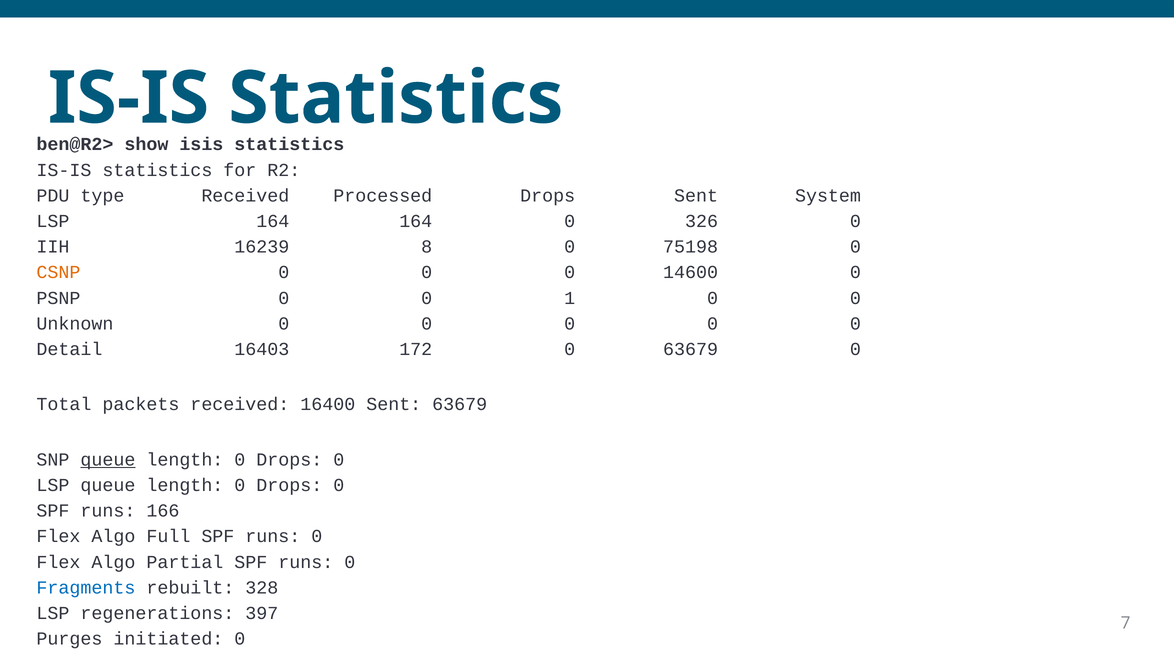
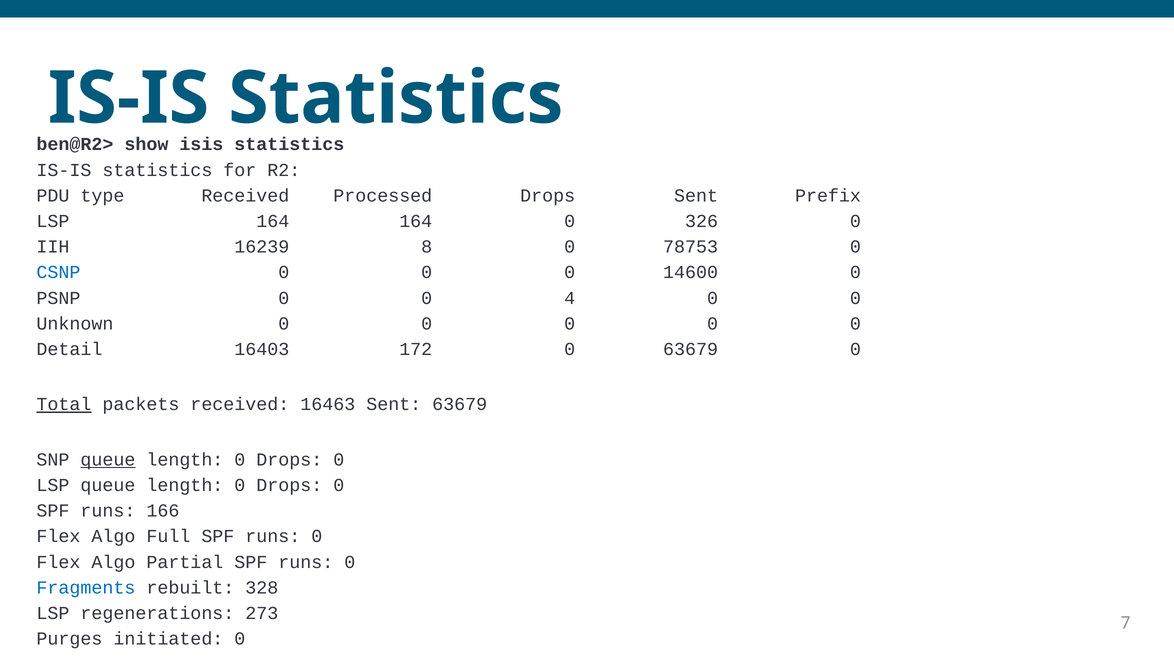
System: System -> Prefix
75198: 75198 -> 78753
CSNP colour: orange -> blue
1: 1 -> 4
Total underline: none -> present
16400: 16400 -> 16463
397: 397 -> 273
